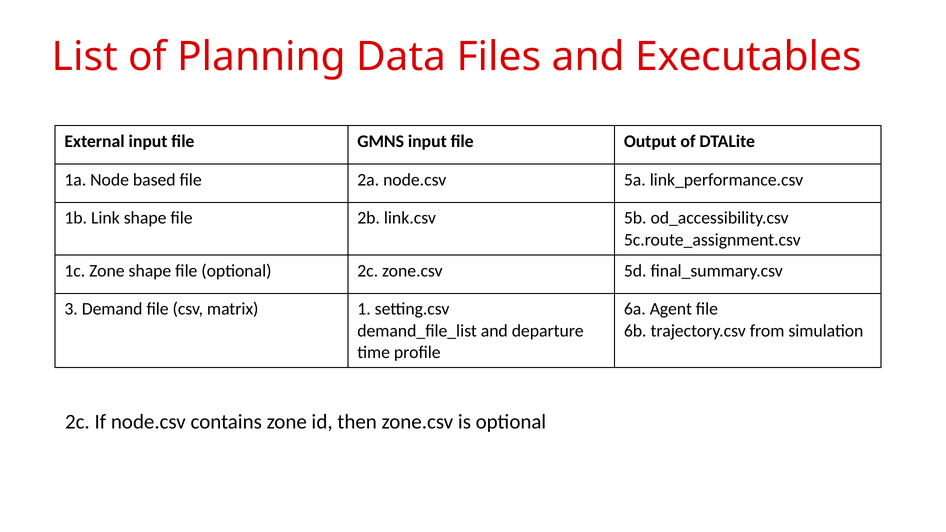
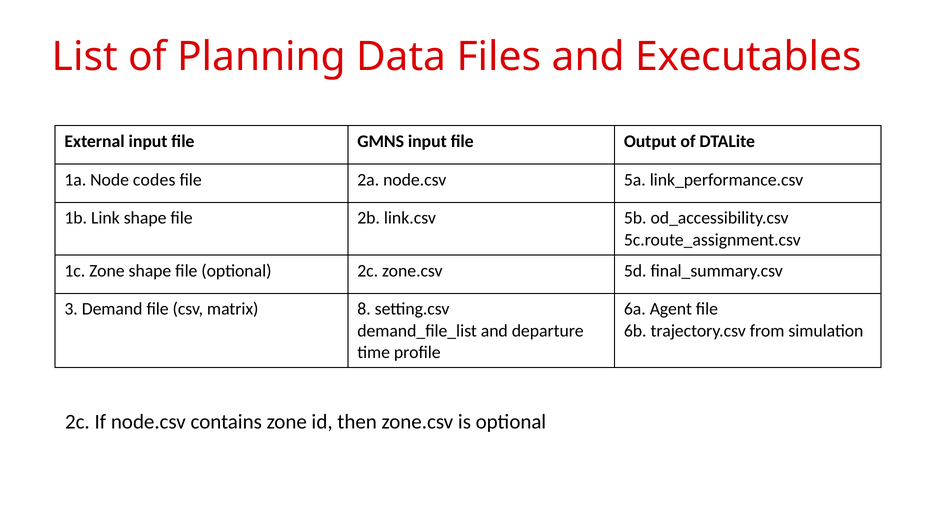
based: based -> codes
1: 1 -> 8
